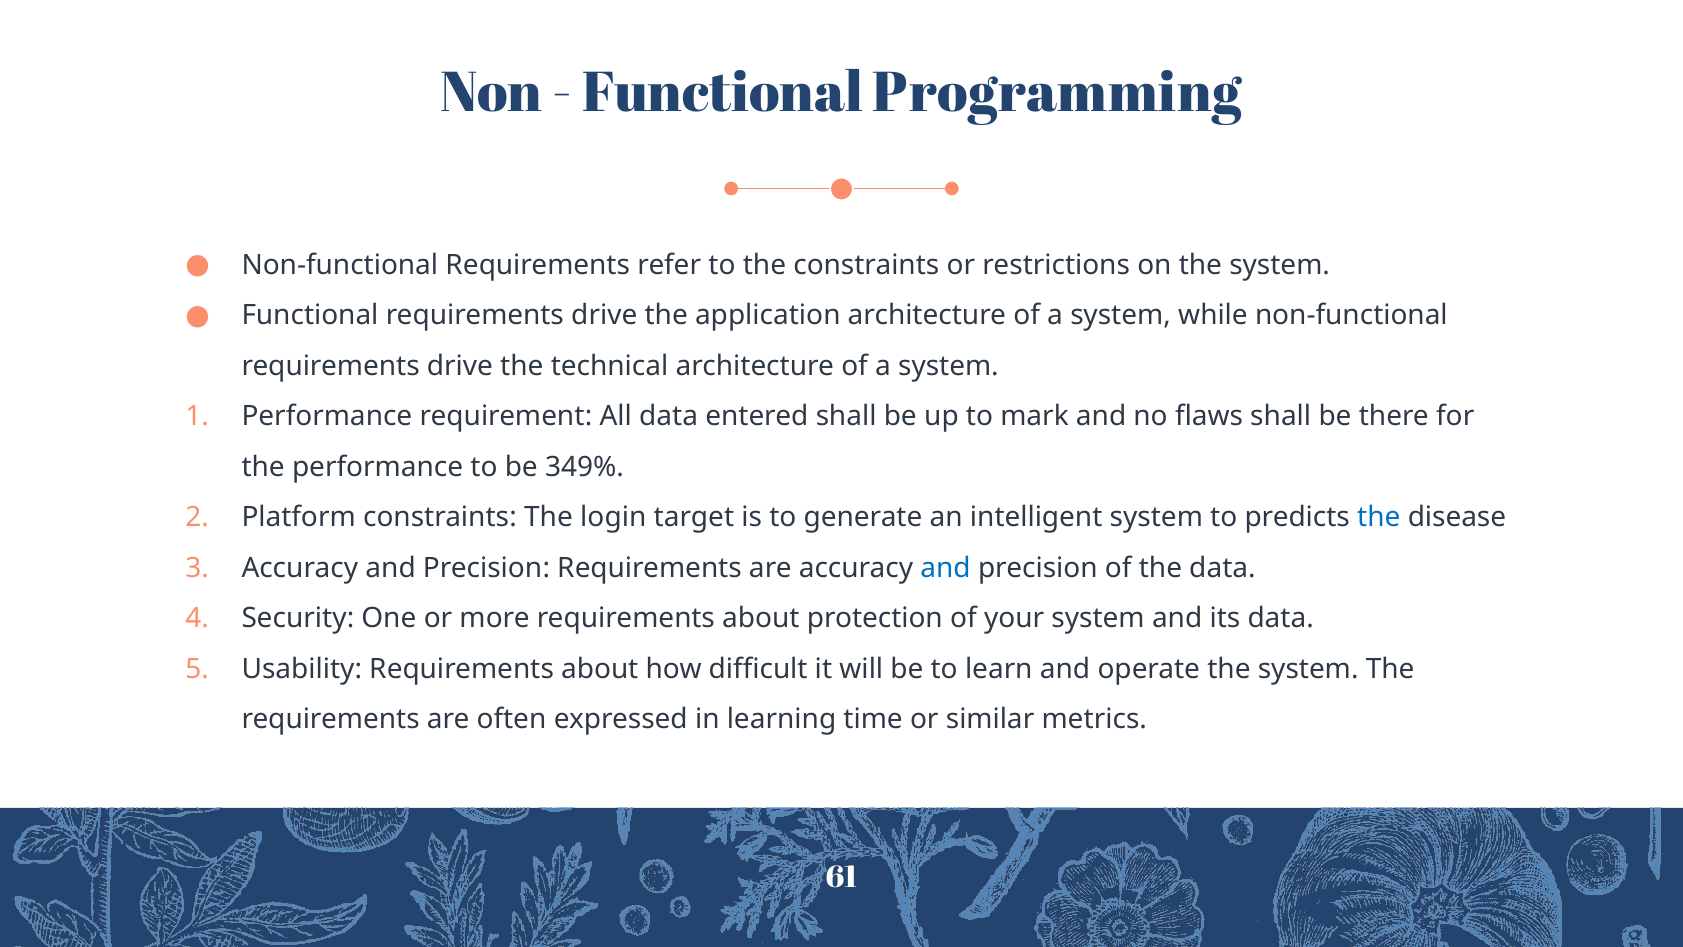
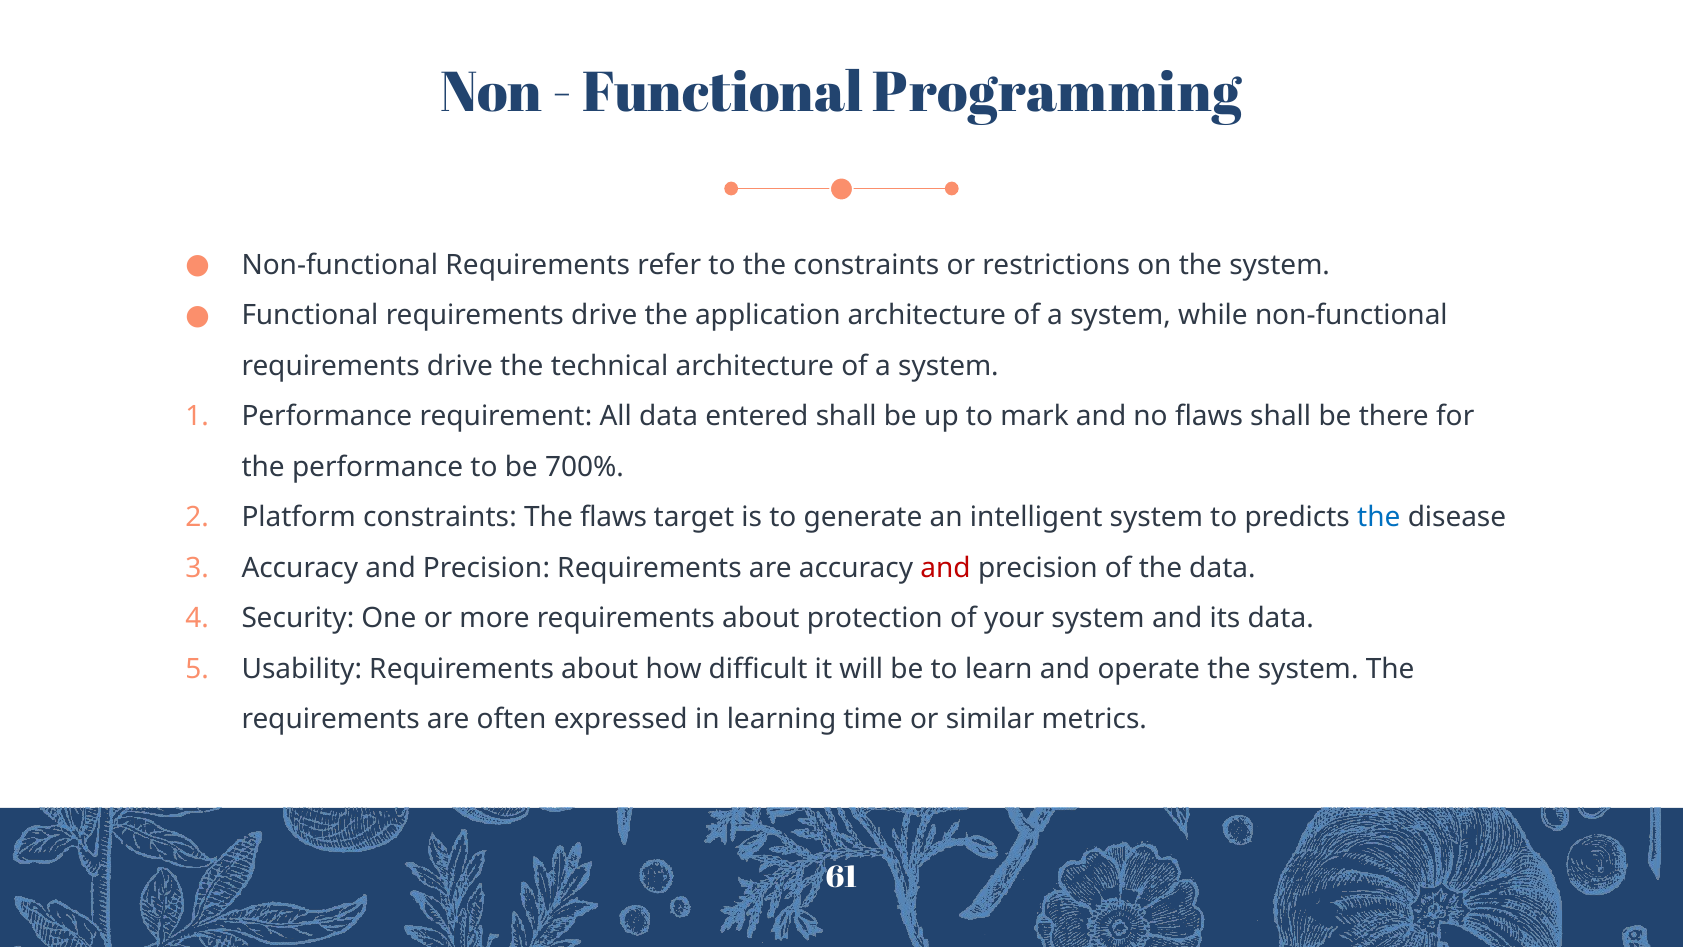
349%: 349% -> 700%
The login: login -> flaws
and at (946, 568) colour: blue -> red
